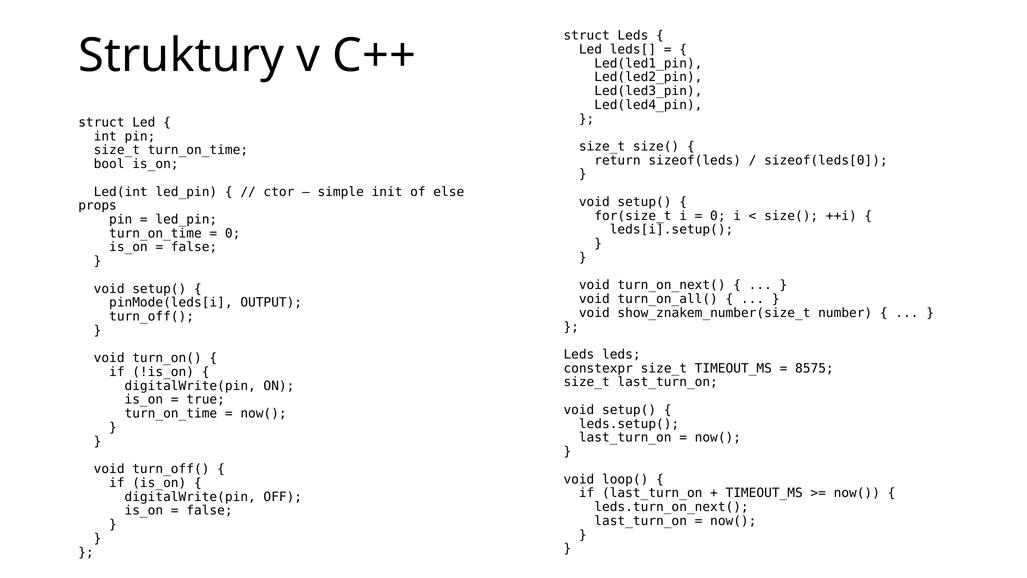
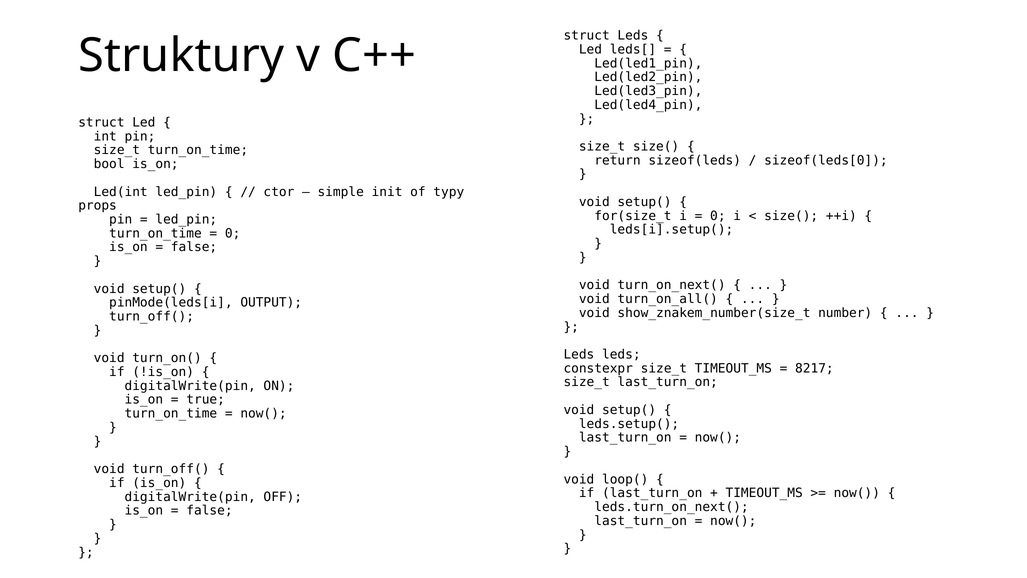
else: else -> typy
8575: 8575 -> 8217
